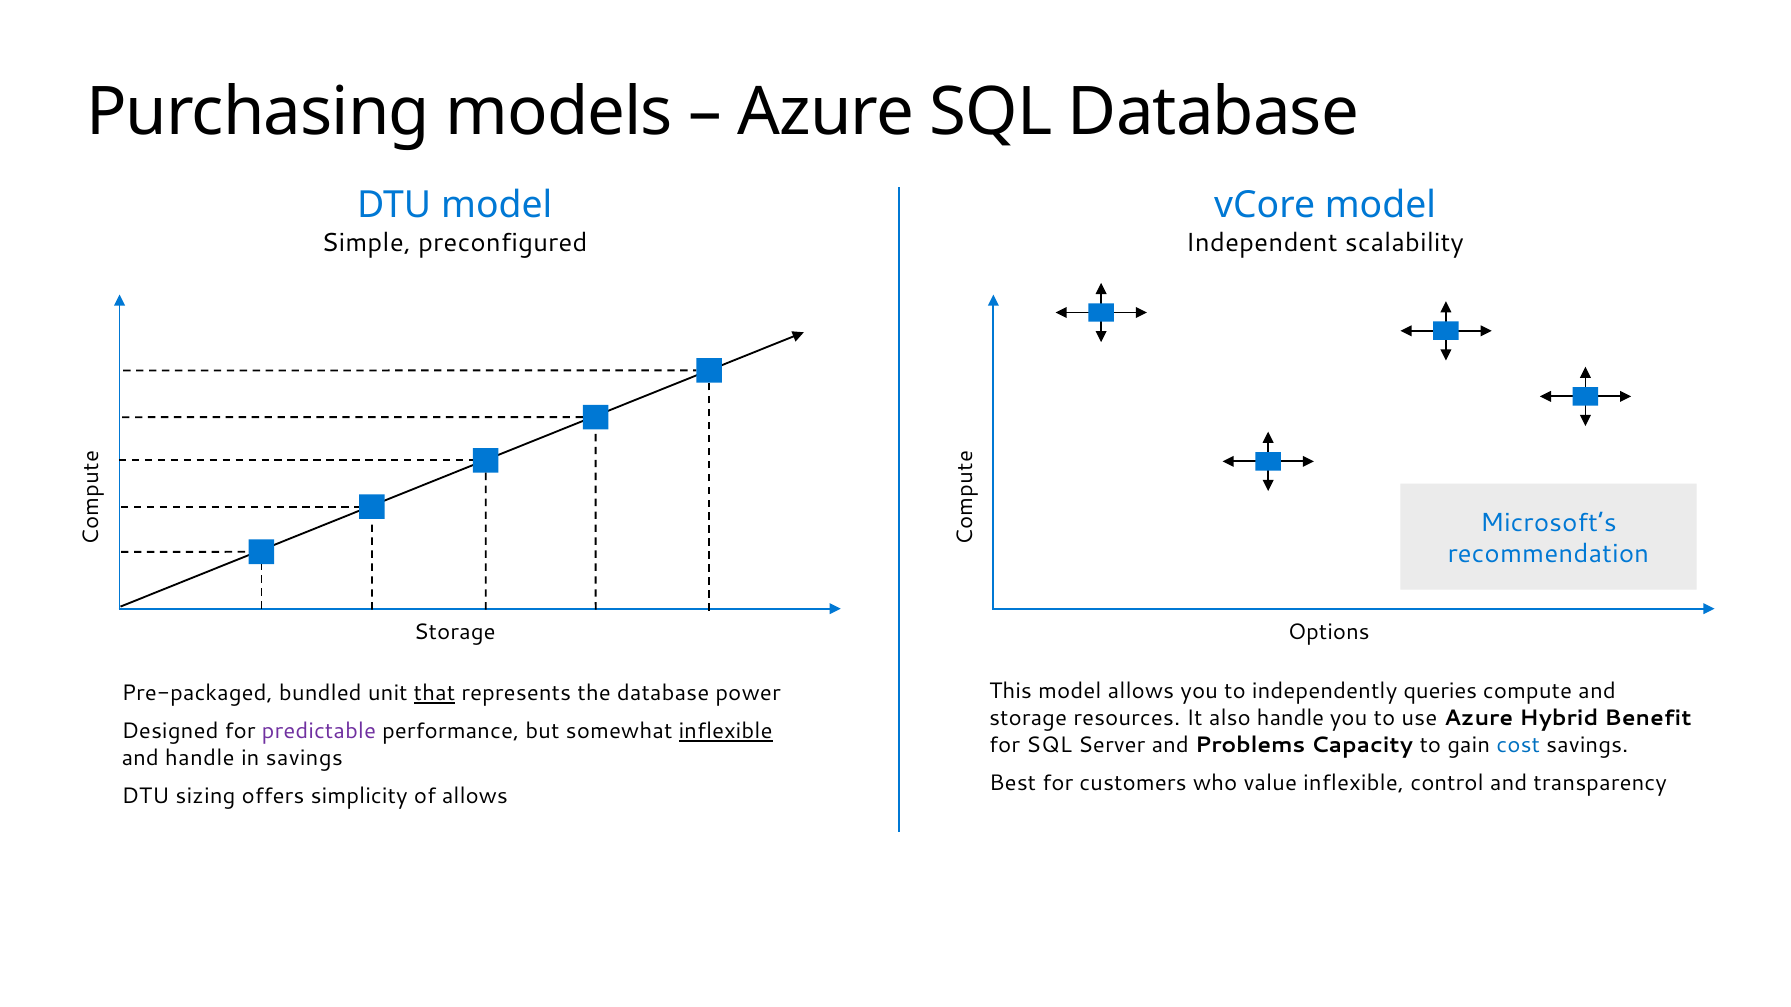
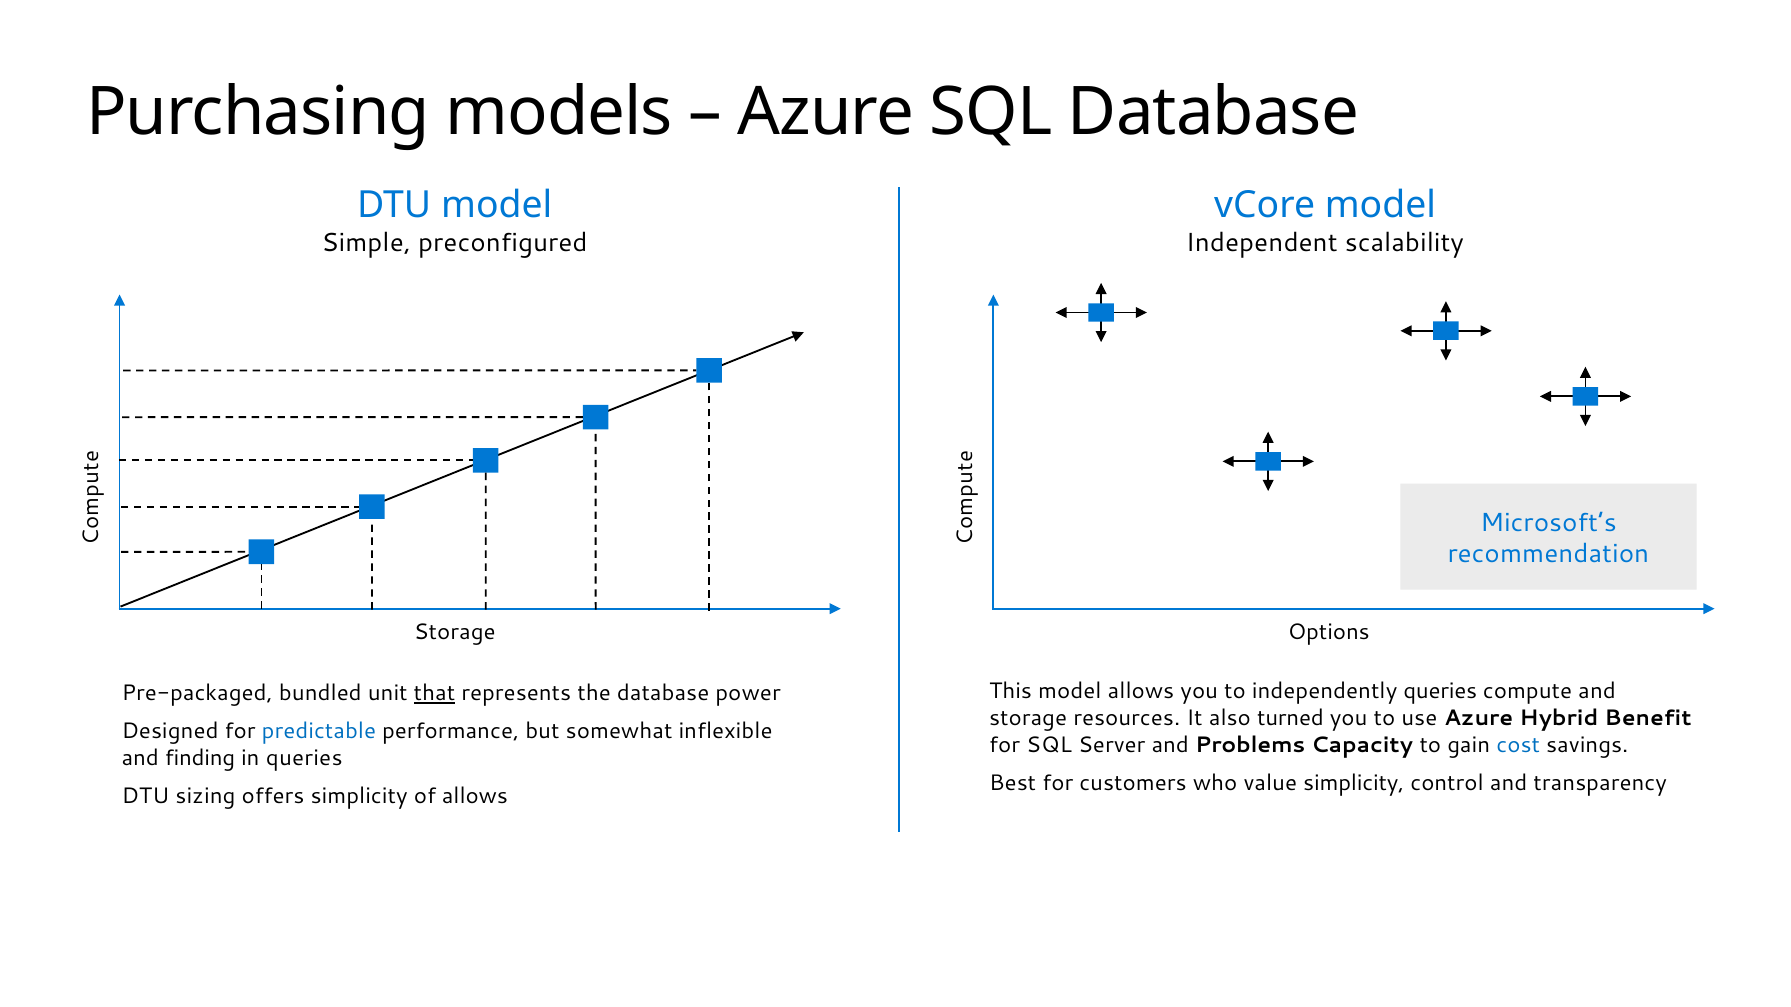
also handle: handle -> turned
predictable colour: purple -> blue
inflexible at (726, 732) underline: present -> none
and handle: handle -> finding
in savings: savings -> queries
value inflexible: inflexible -> simplicity
